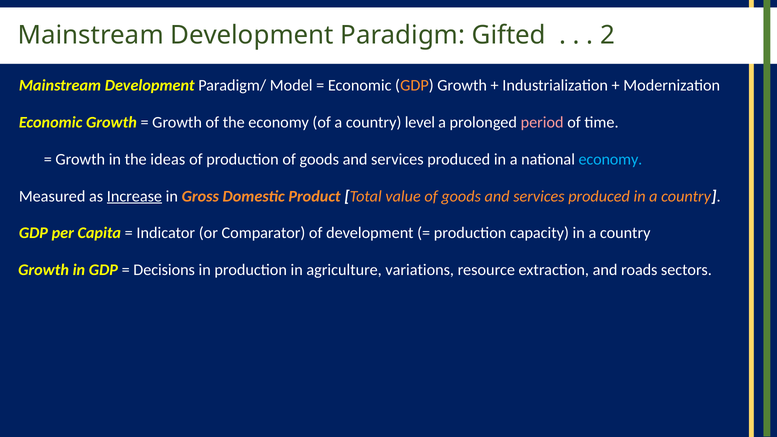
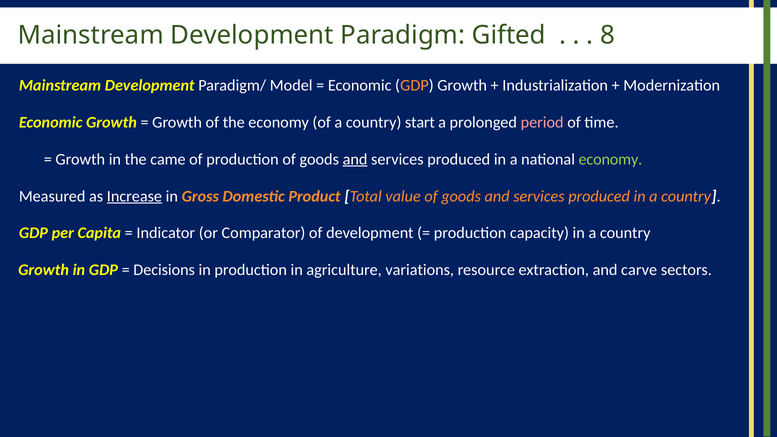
2: 2 -> 8
level: level -> start
ideas: ideas -> came
and at (355, 159) underline: none -> present
economy at (610, 159) colour: light blue -> light green
roads: roads -> carve
